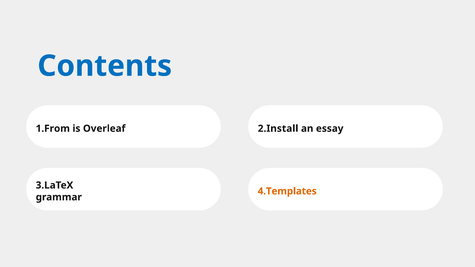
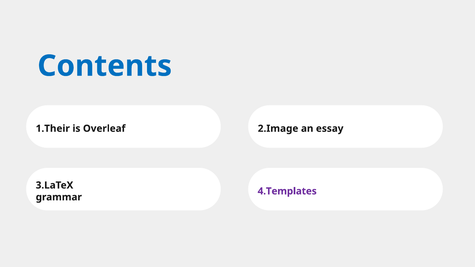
1.From: 1.From -> 1.Their
2.Install: 2.Install -> 2.Image
4.Templates colour: orange -> purple
